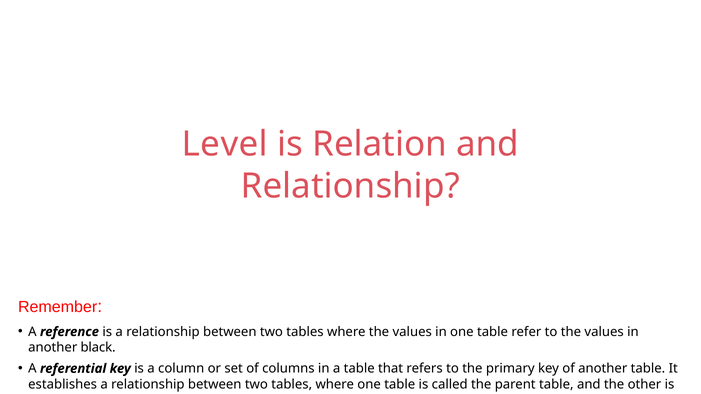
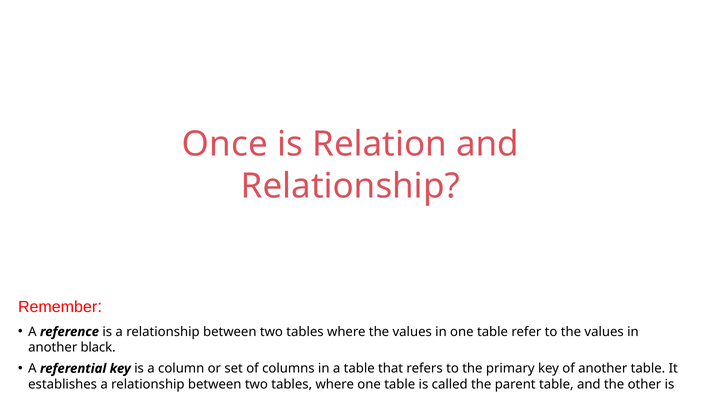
Level: Level -> Once
